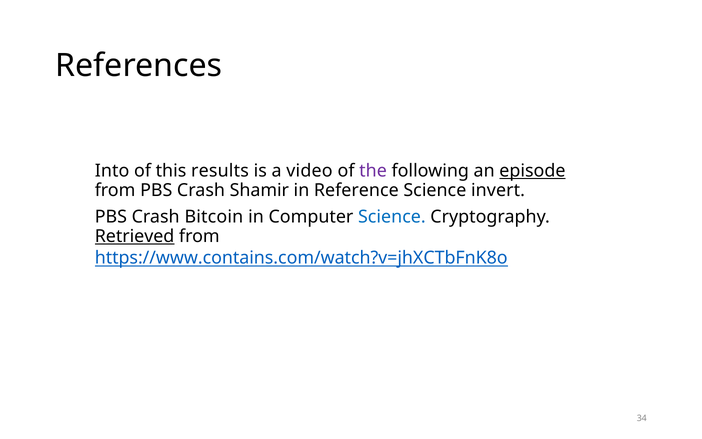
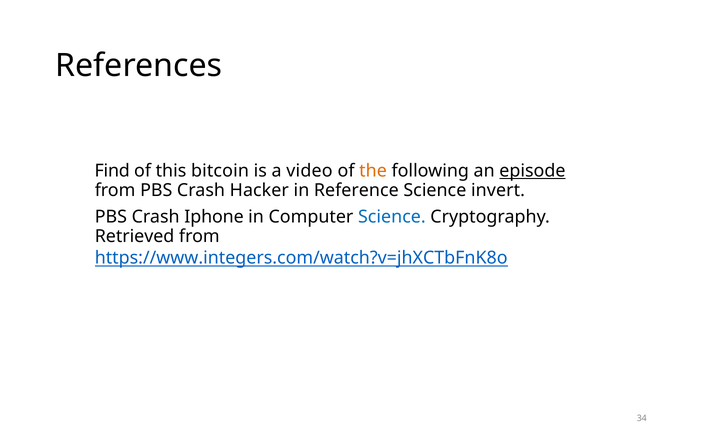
Into: Into -> Find
results: results -> bitcoin
the colour: purple -> orange
Shamir: Shamir -> Hacker
Bitcoin: Bitcoin -> Iphone
Retrieved underline: present -> none
https://www.contains.com/watch?v=jhXCTbFnK8o: https://www.contains.com/watch?v=jhXCTbFnK8o -> https://www.integers.com/watch?v=jhXCTbFnK8o
